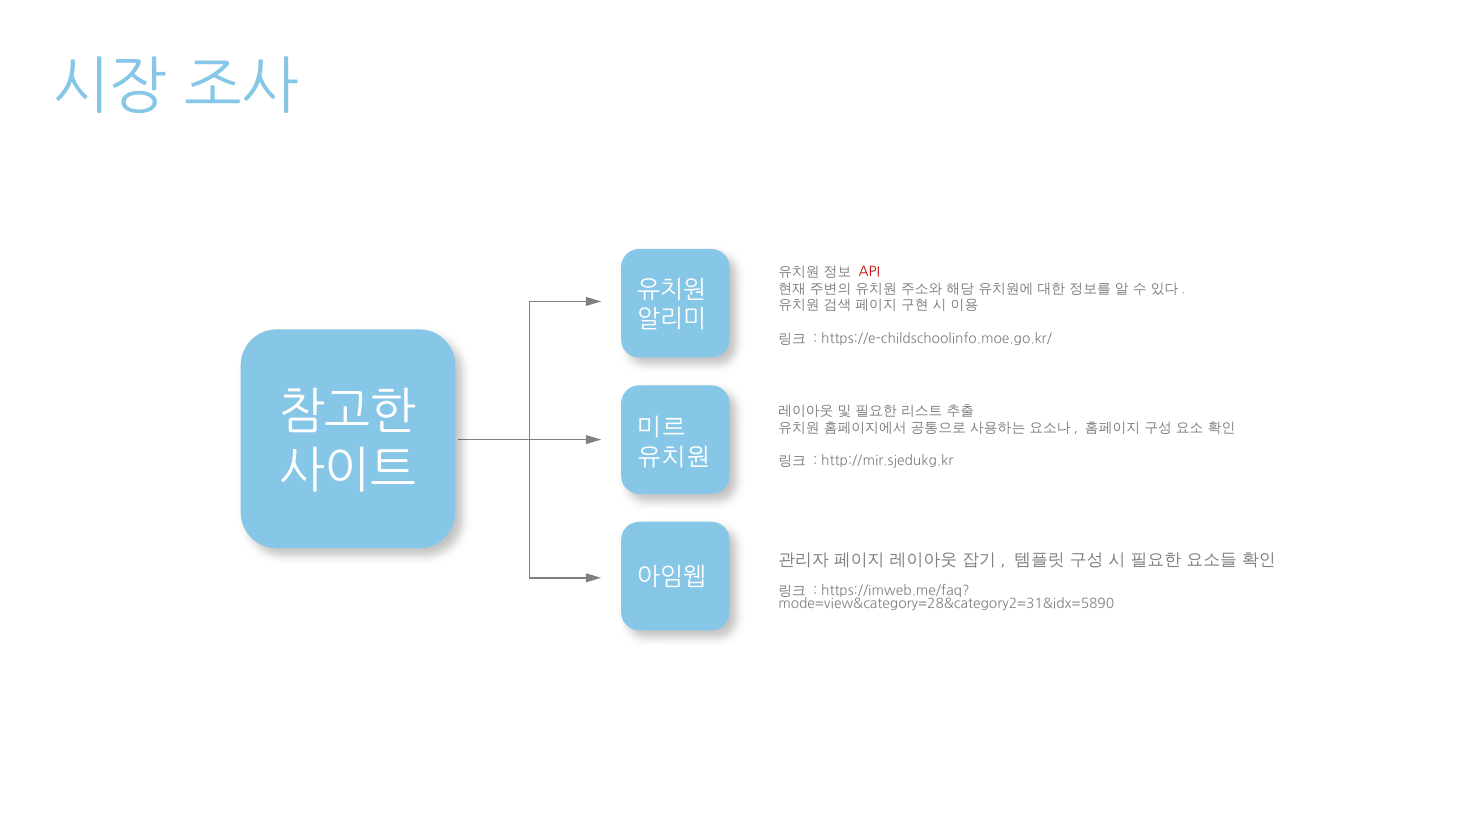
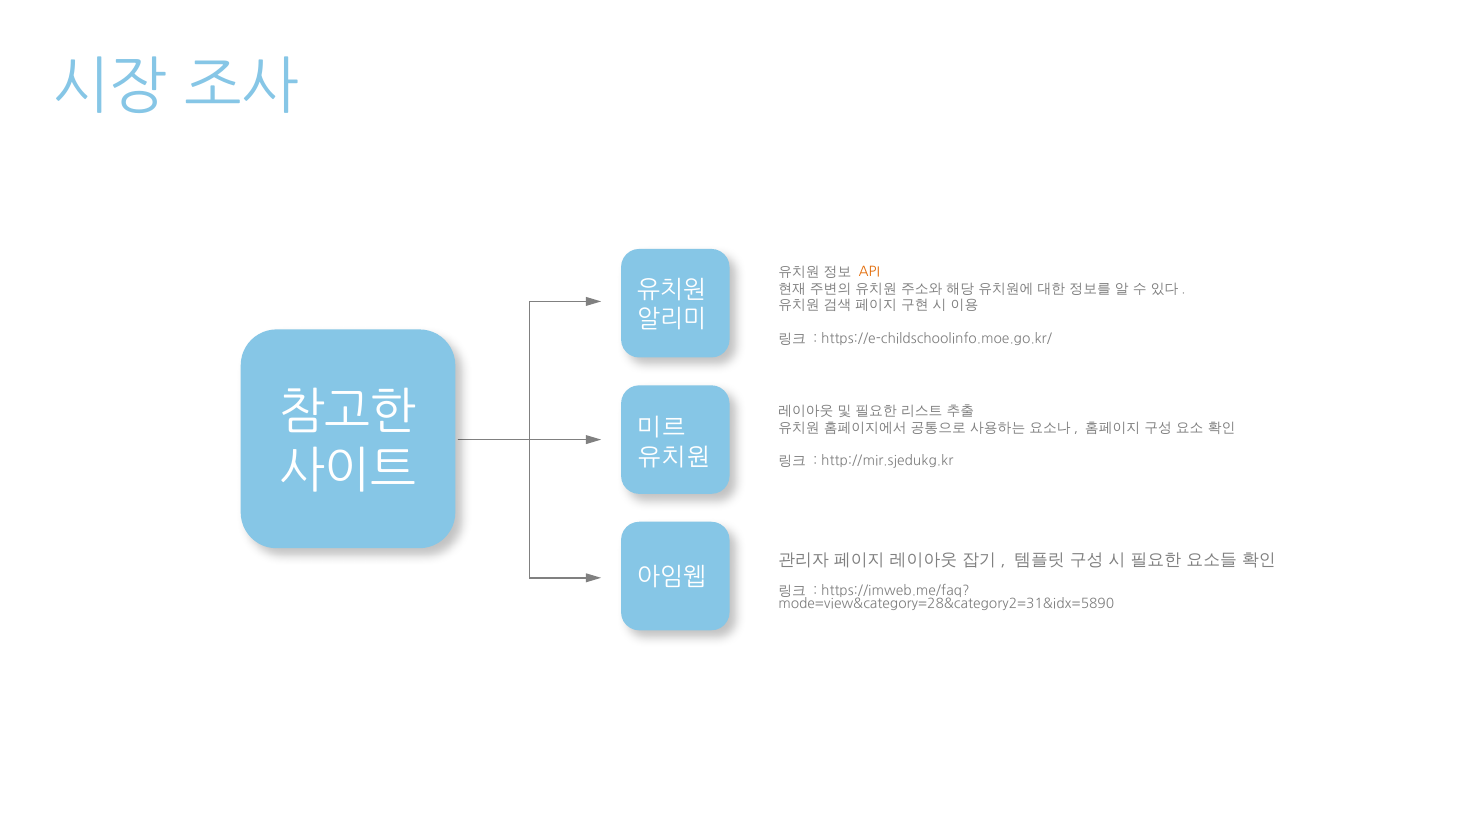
API colour: red -> orange
